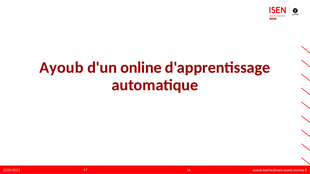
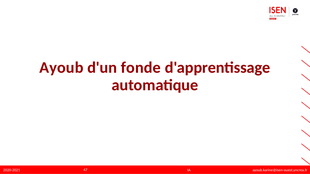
online: online -> fonde
